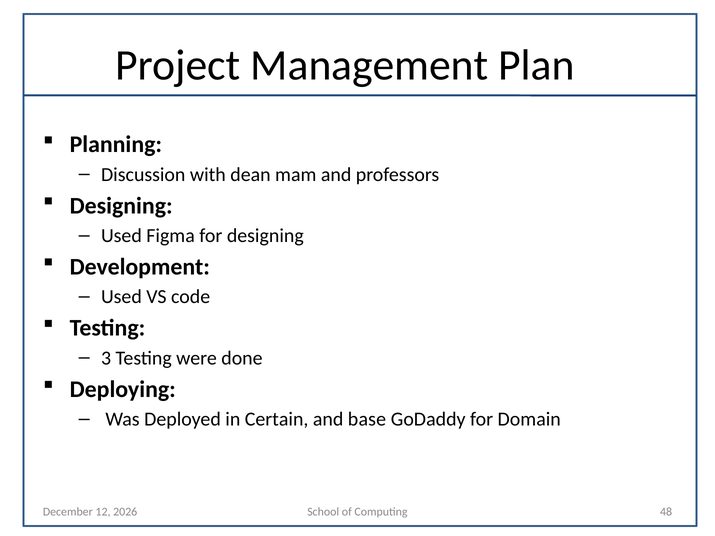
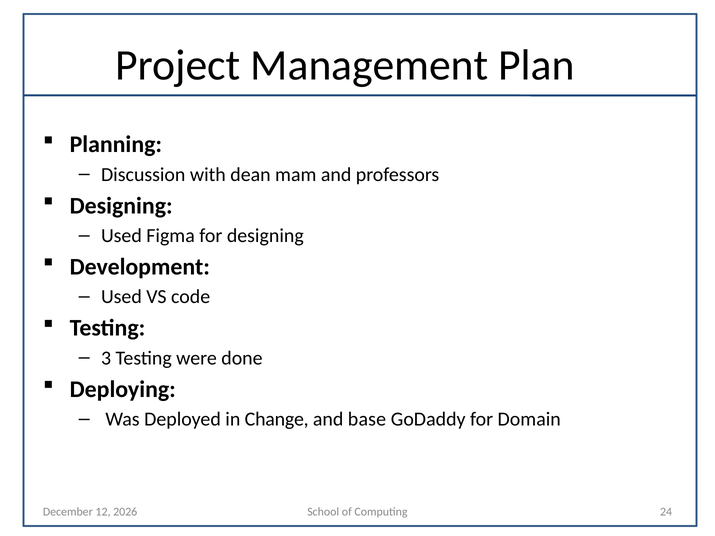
Certain: Certain -> Change
48: 48 -> 24
